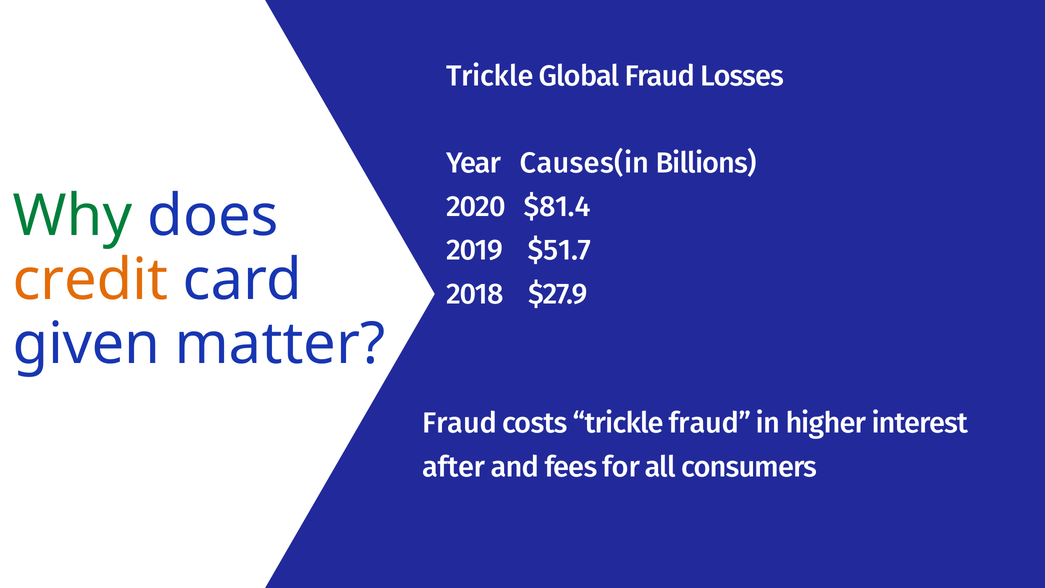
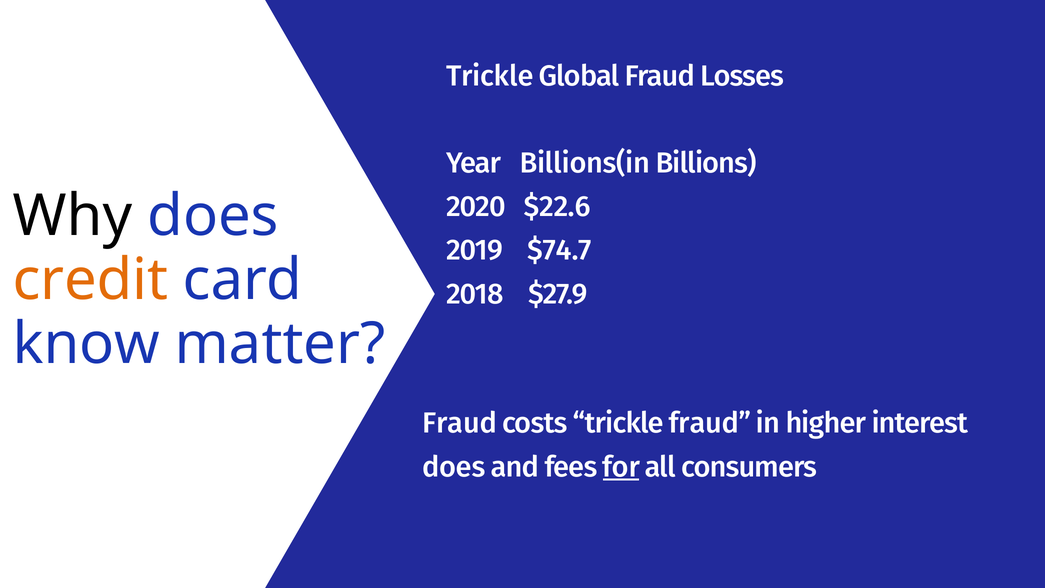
Causes(in: Causes(in -> Billions(in
$81.4: $81.4 -> $22.6
Why colour: green -> black
$51.7: $51.7 -> $74.7
given: given -> know
after at (454, 467): after -> does
for underline: none -> present
